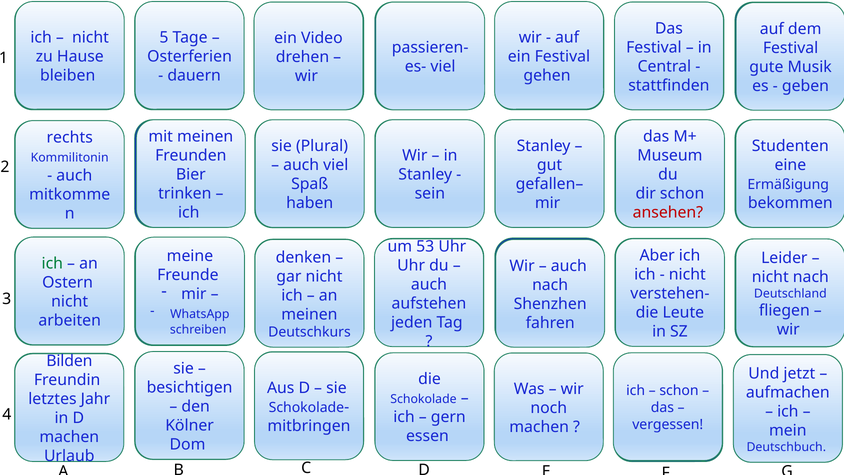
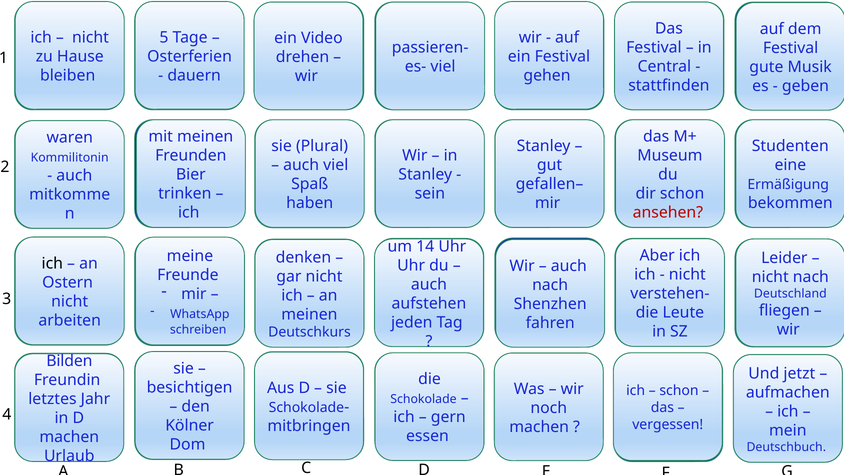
rechts at (70, 137): rechts -> waren
53: 53 -> 14
ich at (52, 263) colour: green -> black
